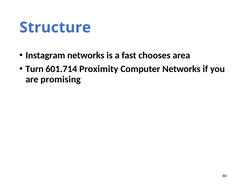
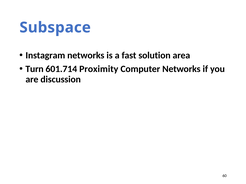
Structure: Structure -> Subspace
chooses: chooses -> solution
promising: promising -> discussion
